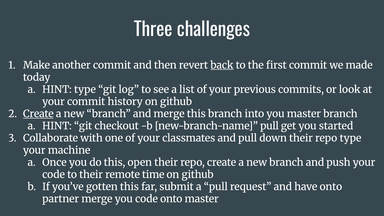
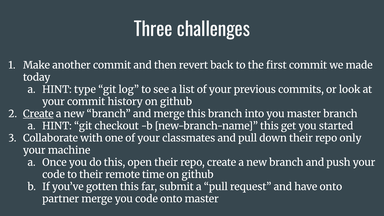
back underline: present -> none
new-branch-name pull: pull -> this
repo type: type -> only
